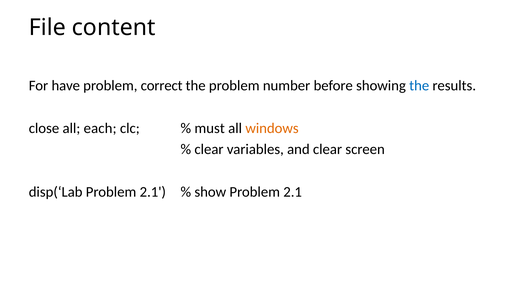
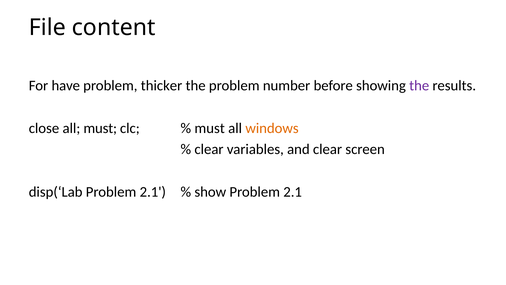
correct: correct -> thicker
the at (419, 86) colour: blue -> purple
all each: each -> must
